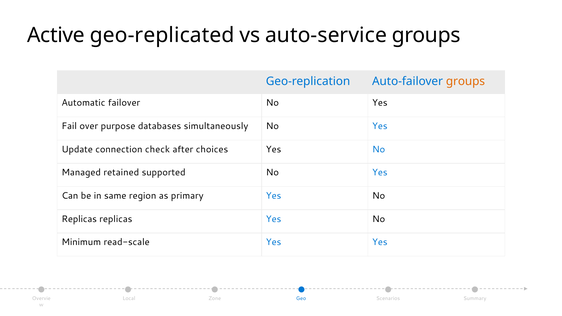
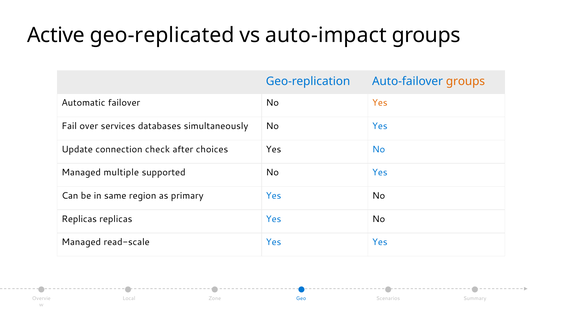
auto-service: auto-service -> auto-impact
Yes at (380, 103) colour: black -> orange
purpose: purpose -> services
retained: retained -> multiple
Minimum at (81, 242): Minimum -> Managed
